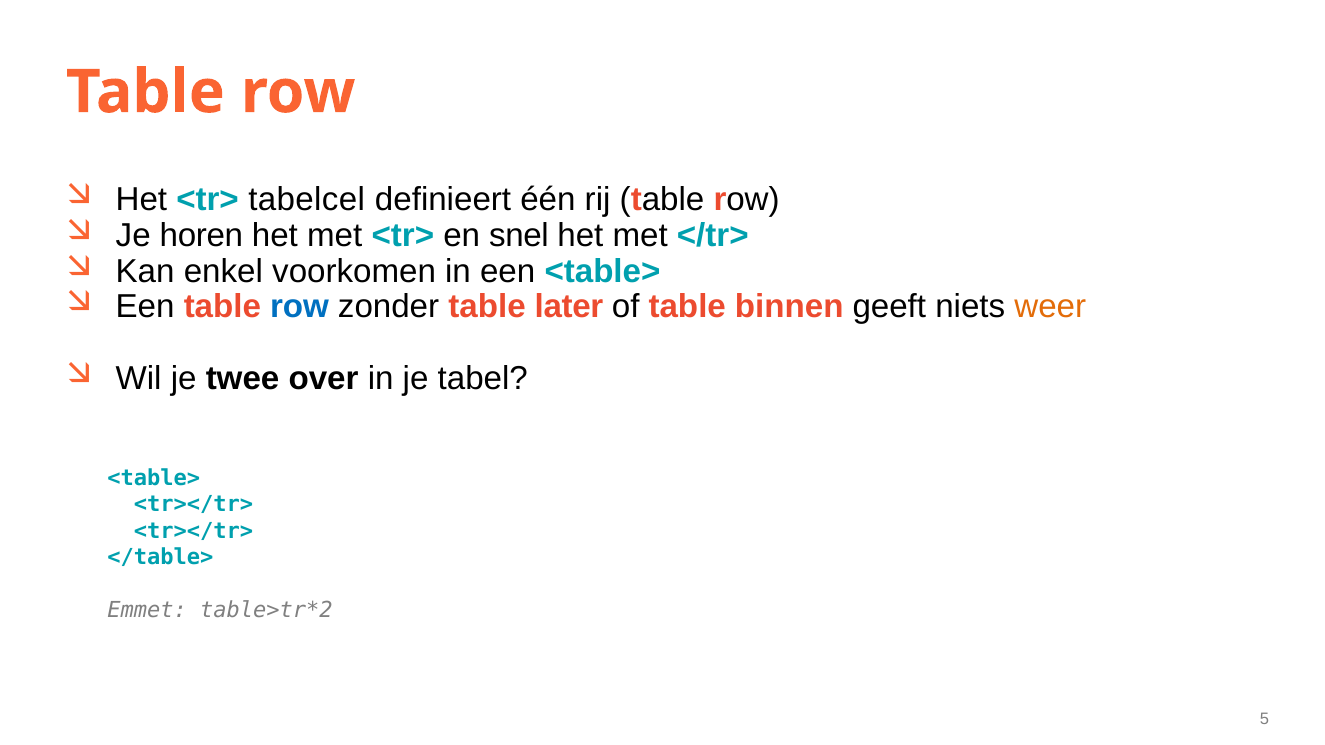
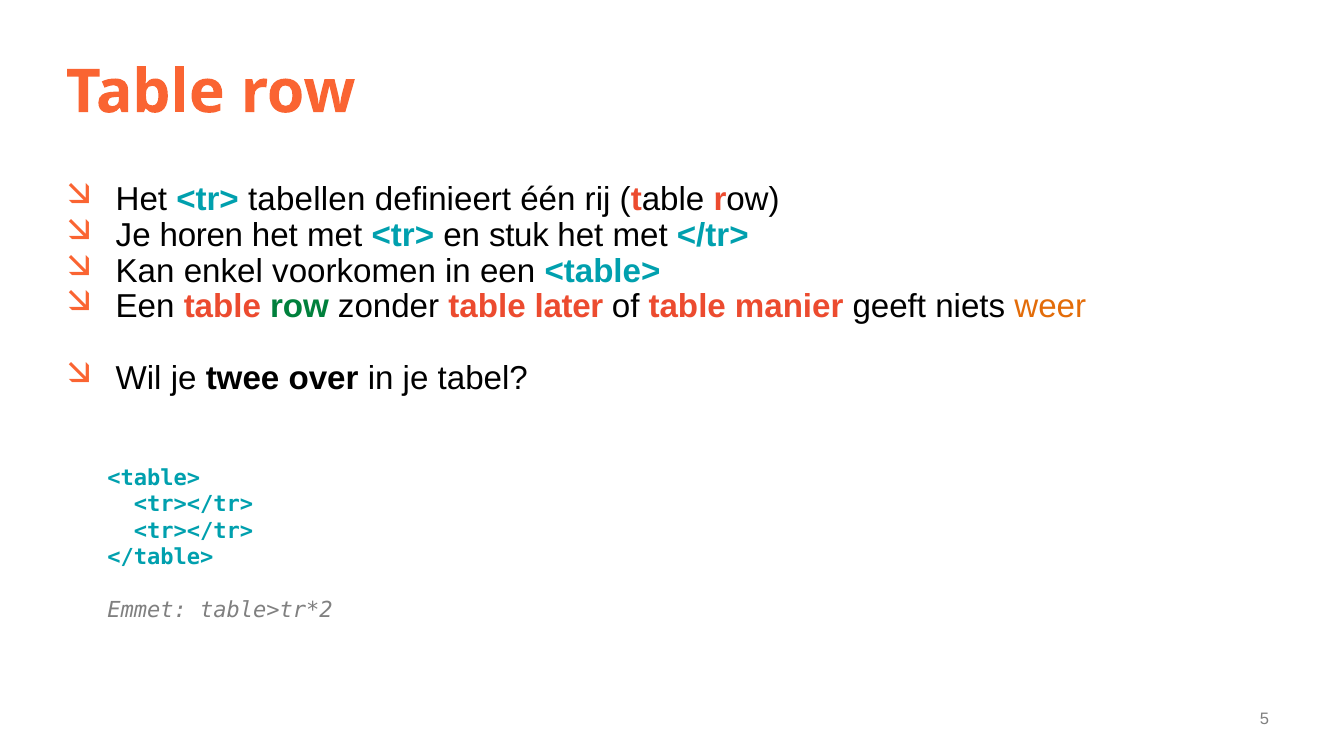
tabelcel: tabelcel -> tabellen
snel: snel -> stuk
row at (299, 307) colour: blue -> green
binnen: binnen -> manier
